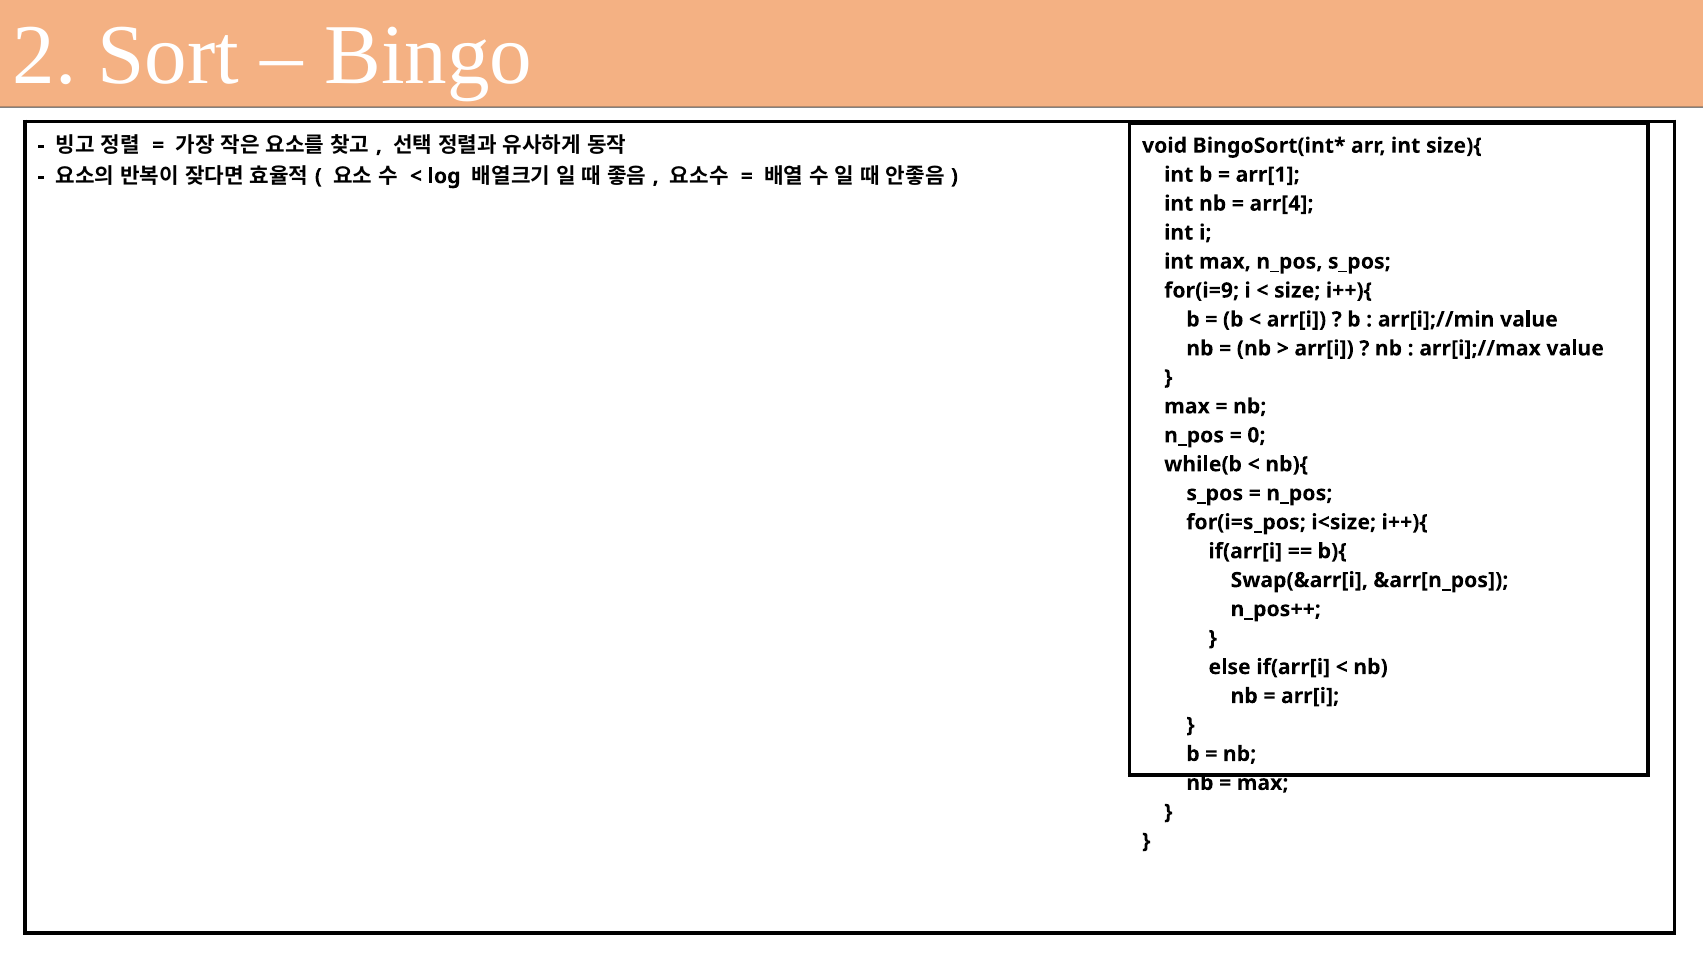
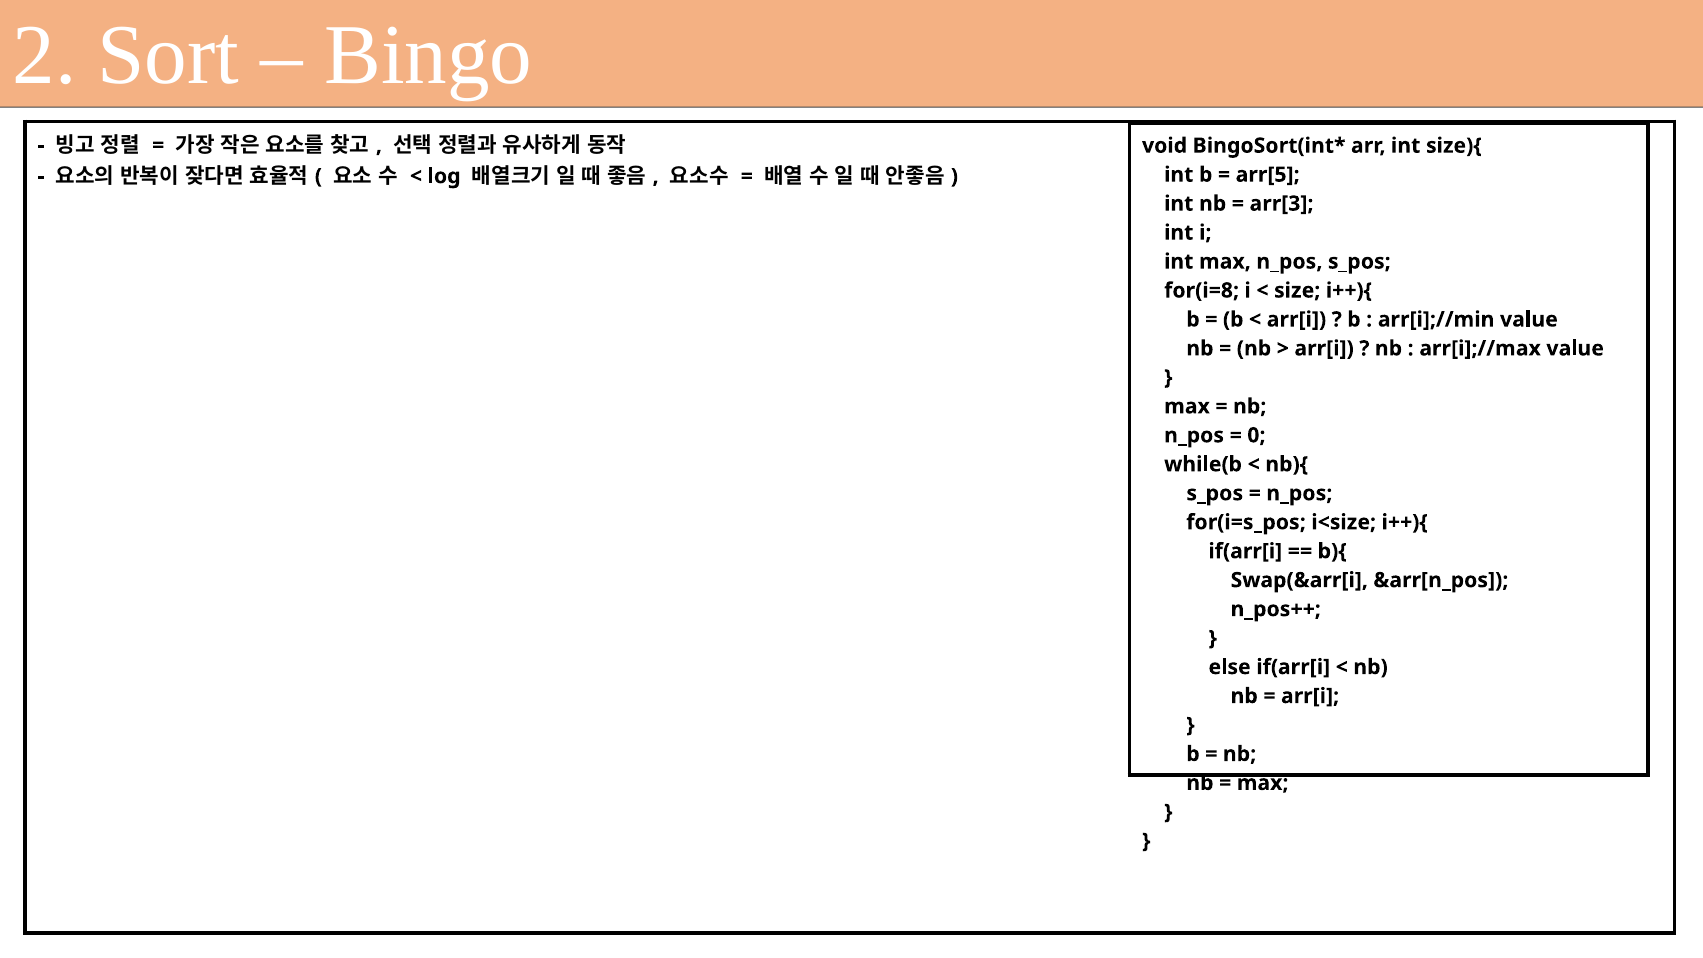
arr[1: arr[1 -> arr[5
arr[4: arr[4 -> arr[3
for(i=9: for(i=9 -> for(i=8
